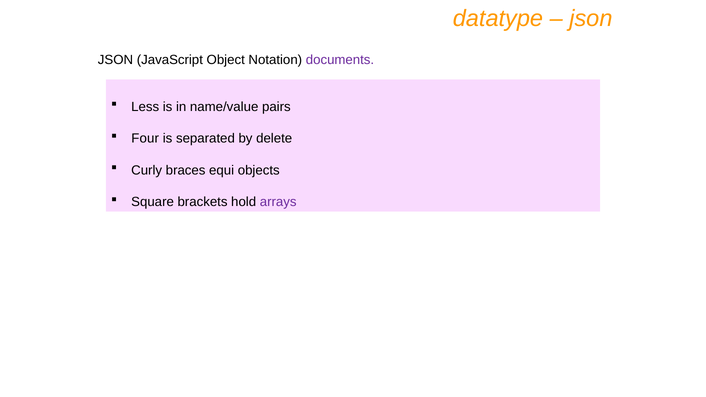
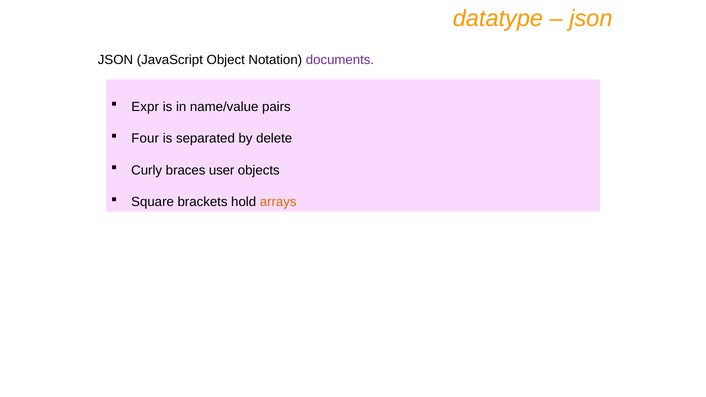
Less: Less -> Expr
equi: equi -> user
arrays colour: purple -> orange
